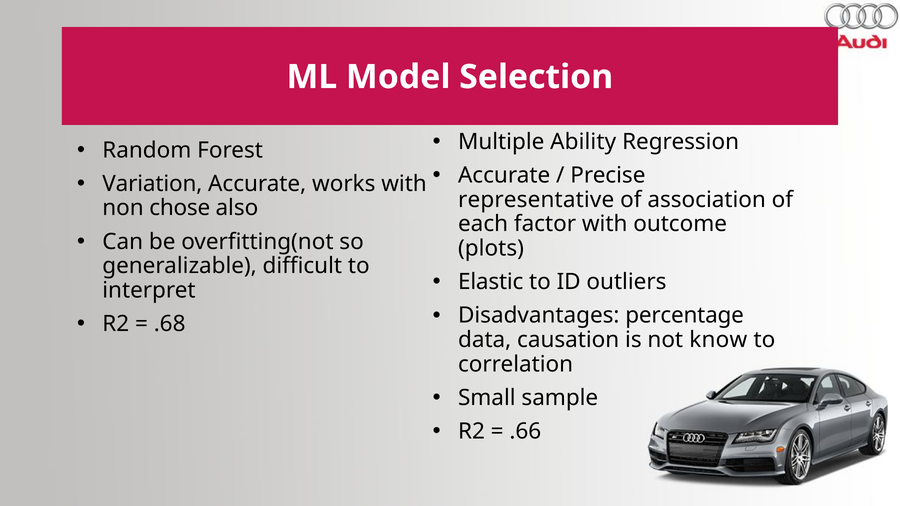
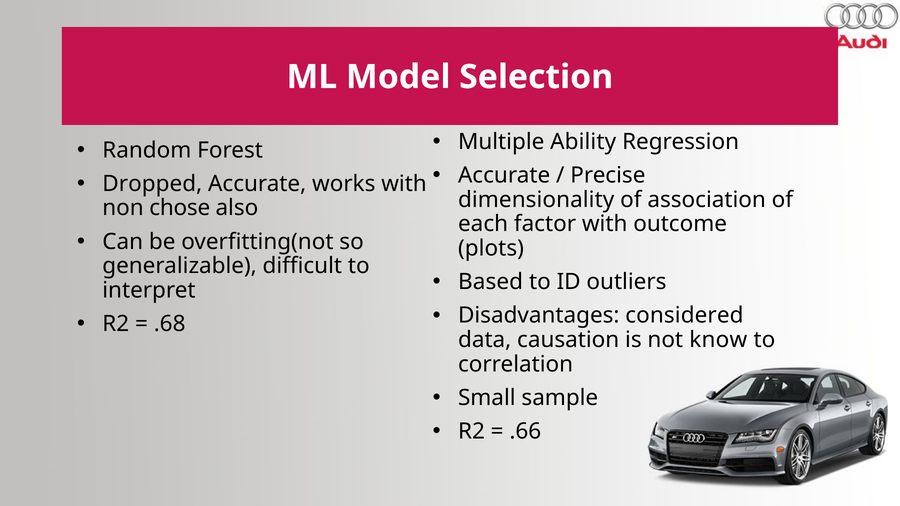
Variation: Variation -> Dropped
representative: representative -> dimensionality
Elastic: Elastic -> Based
percentage: percentage -> considered
